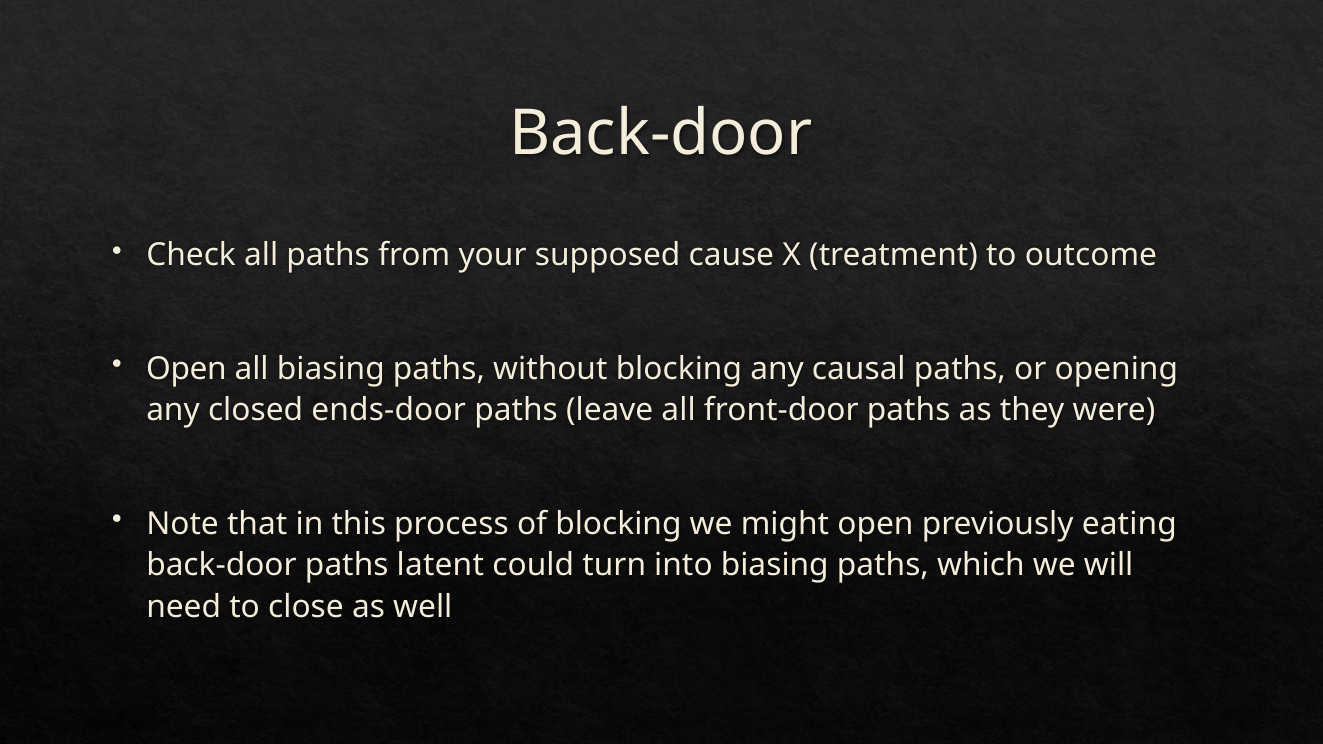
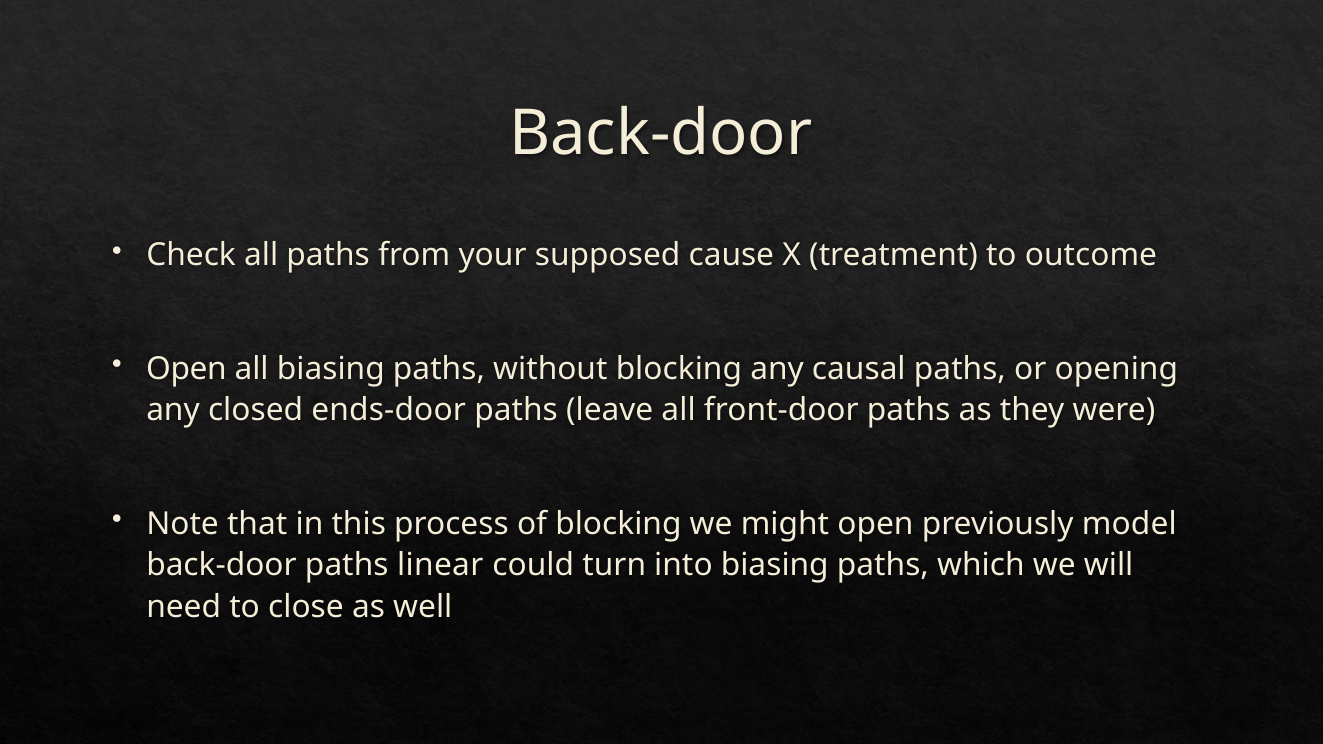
eating: eating -> model
latent: latent -> linear
